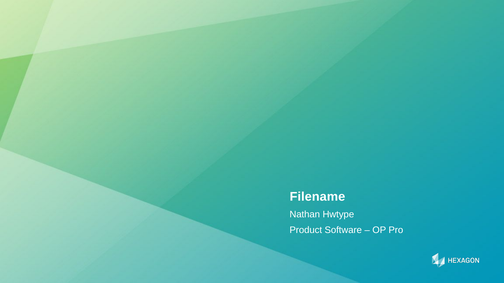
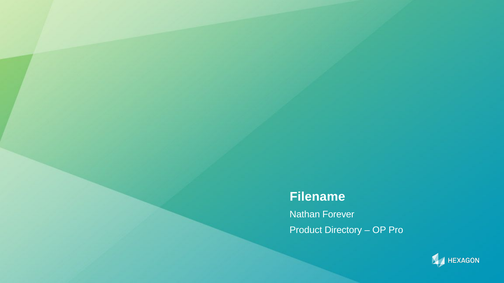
Hwtype: Hwtype -> Forever
Software: Software -> Directory
